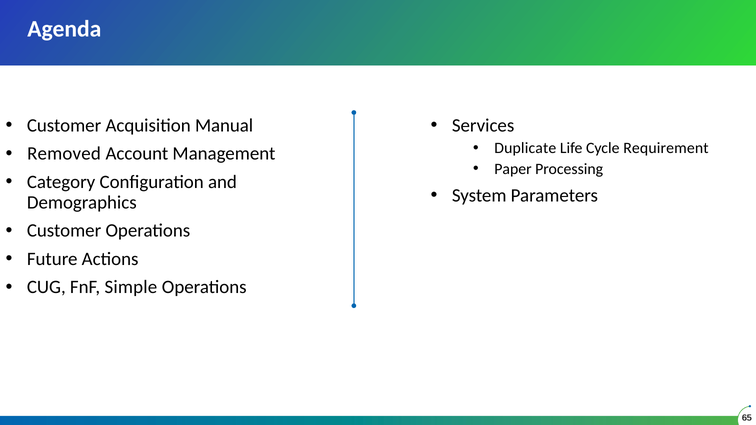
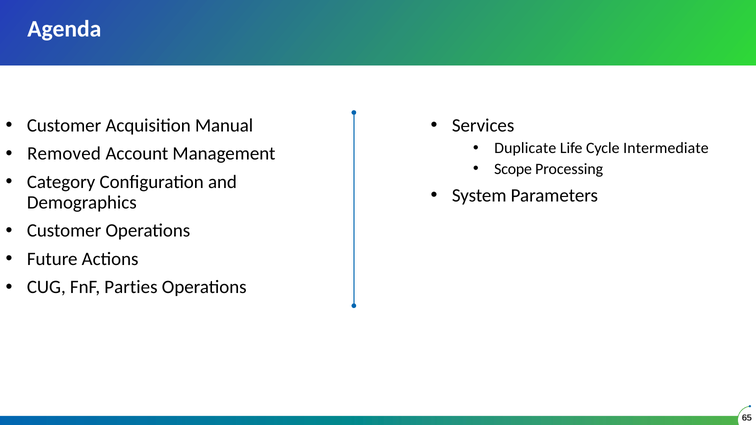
Requirement: Requirement -> Intermediate
Paper: Paper -> Scope
Simple: Simple -> Parties
